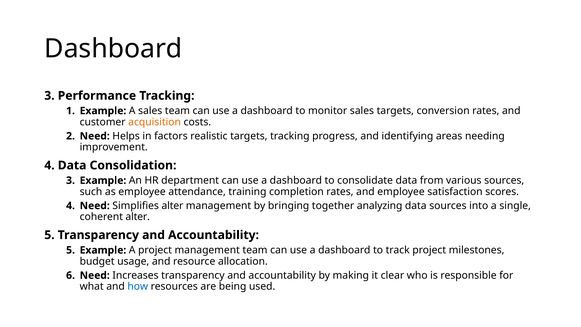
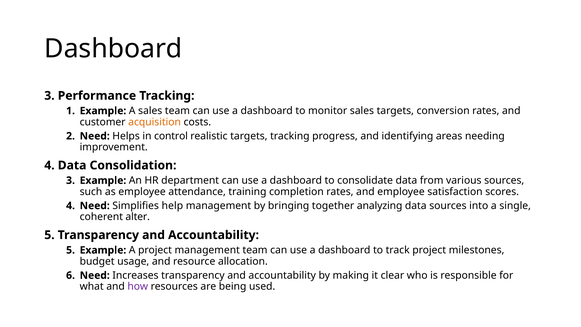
factors: factors -> control
Simplifies alter: alter -> help
how colour: blue -> purple
